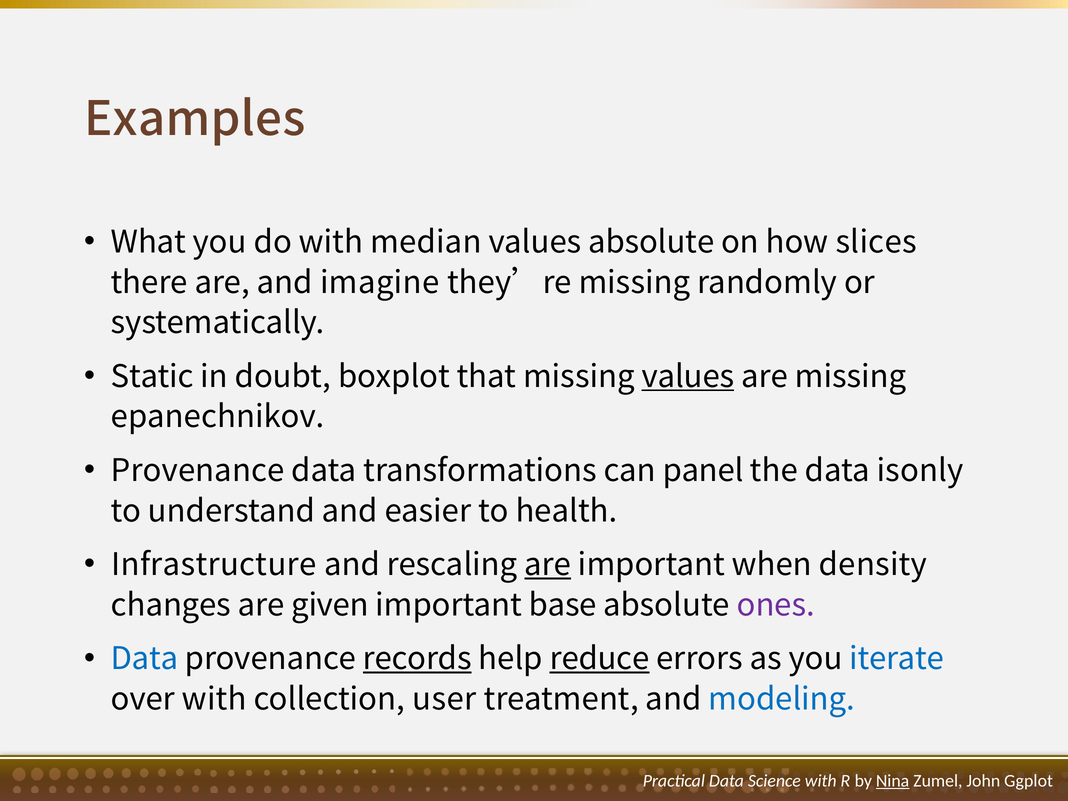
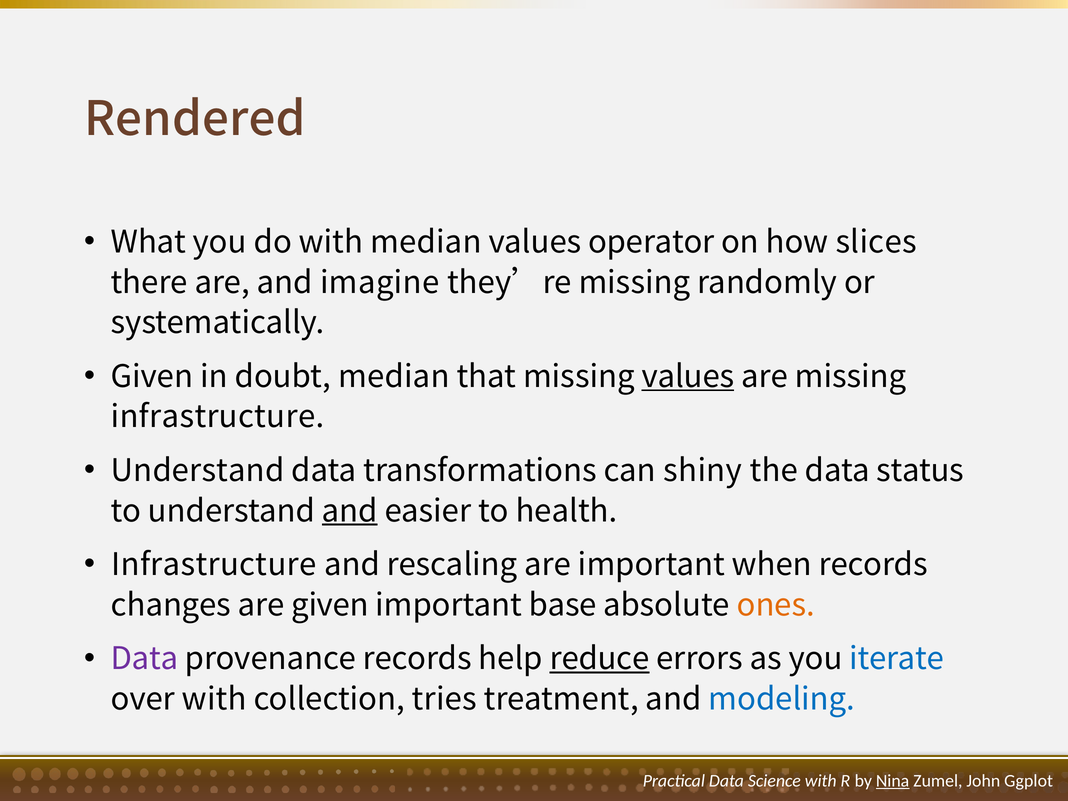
Examples: Examples -> Rendered
values absolute: absolute -> operator
Static at (152, 377): Static -> Given
doubt boxplot: boxplot -> median
epanechnikov at (218, 417): epanechnikov -> infrastructure
Provenance at (198, 471): Provenance -> Understand
panel: panel -> shiny
isonly: isonly -> status
and at (350, 511) underline: none -> present
are at (548, 565) underline: present -> none
when density: density -> records
ones colour: purple -> orange
Data at (144, 659) colour: blue -> purple
records at (417, 659) underline: present -> none
user: user -> tries
